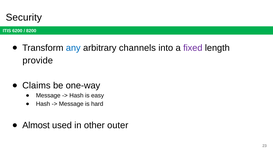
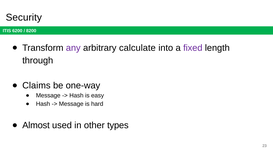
any colour: blue -> purple
channels: channels -> calculate
provide: provide -> through
outer: outer -> types
